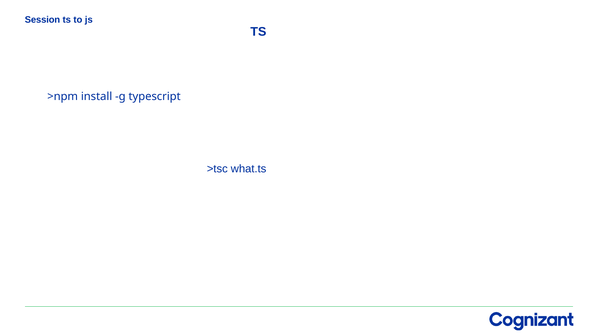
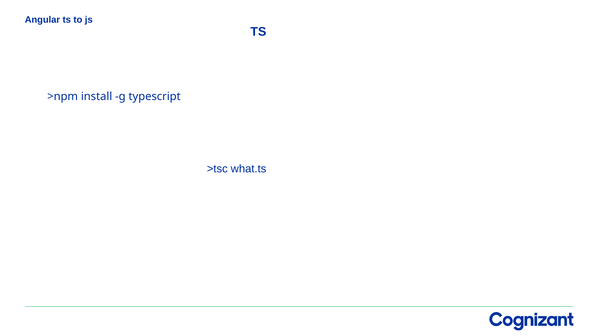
Session: Session -> Angular
